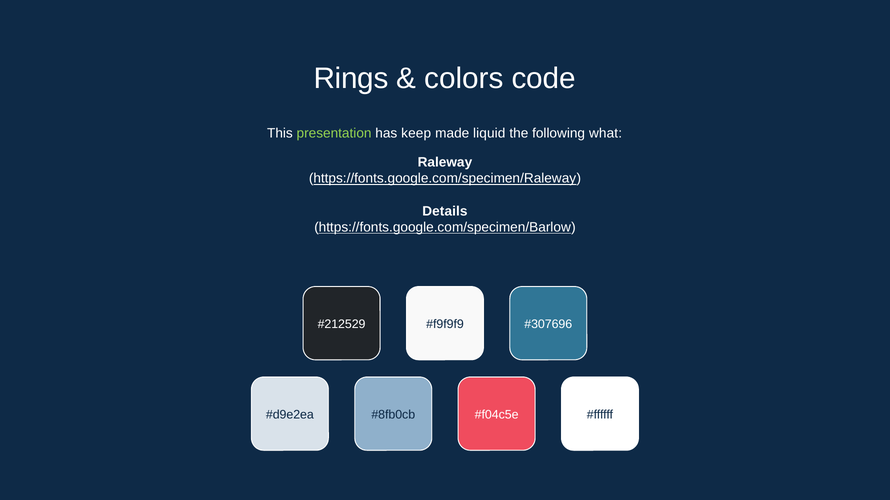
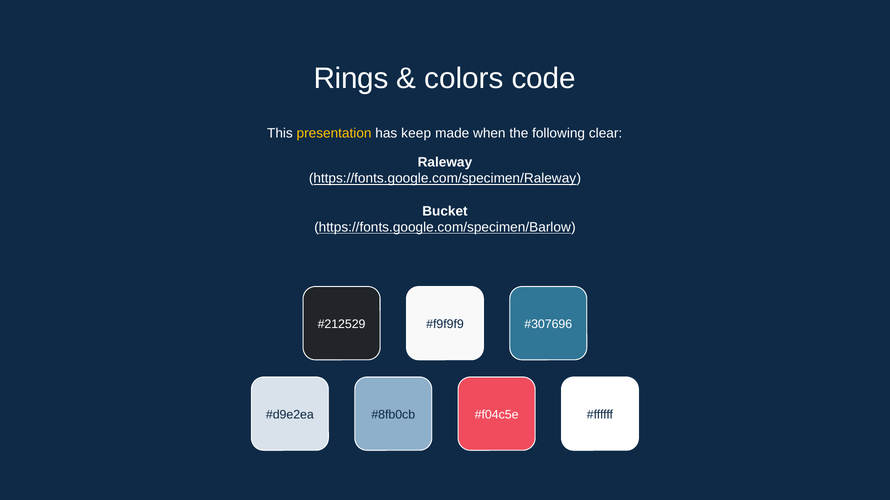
presentation colour: light green -> yellow
liquid: liquid -> when
what: what -> clear
Details: Details -> Bucket
